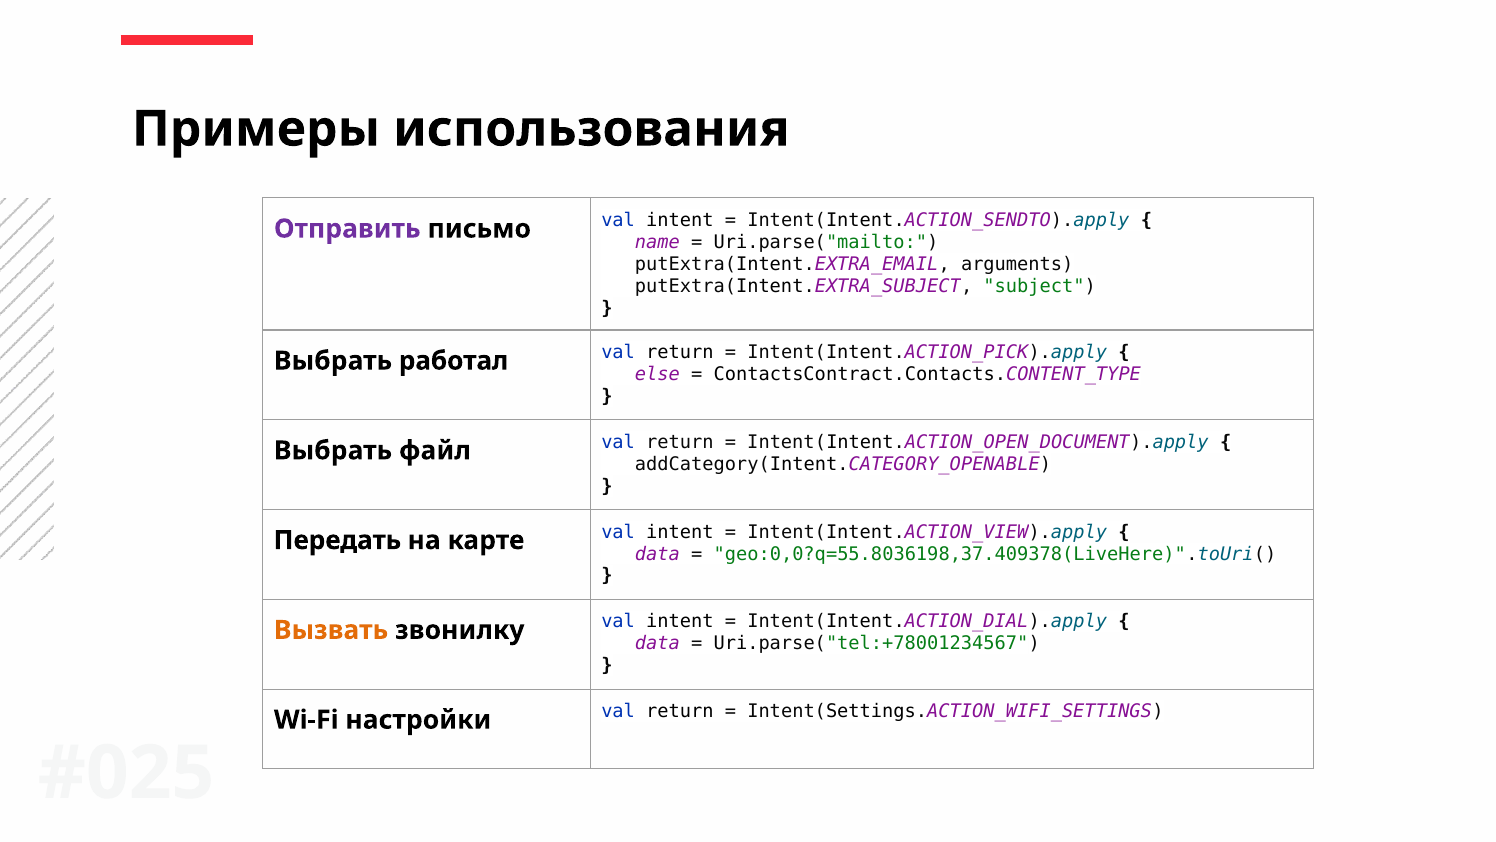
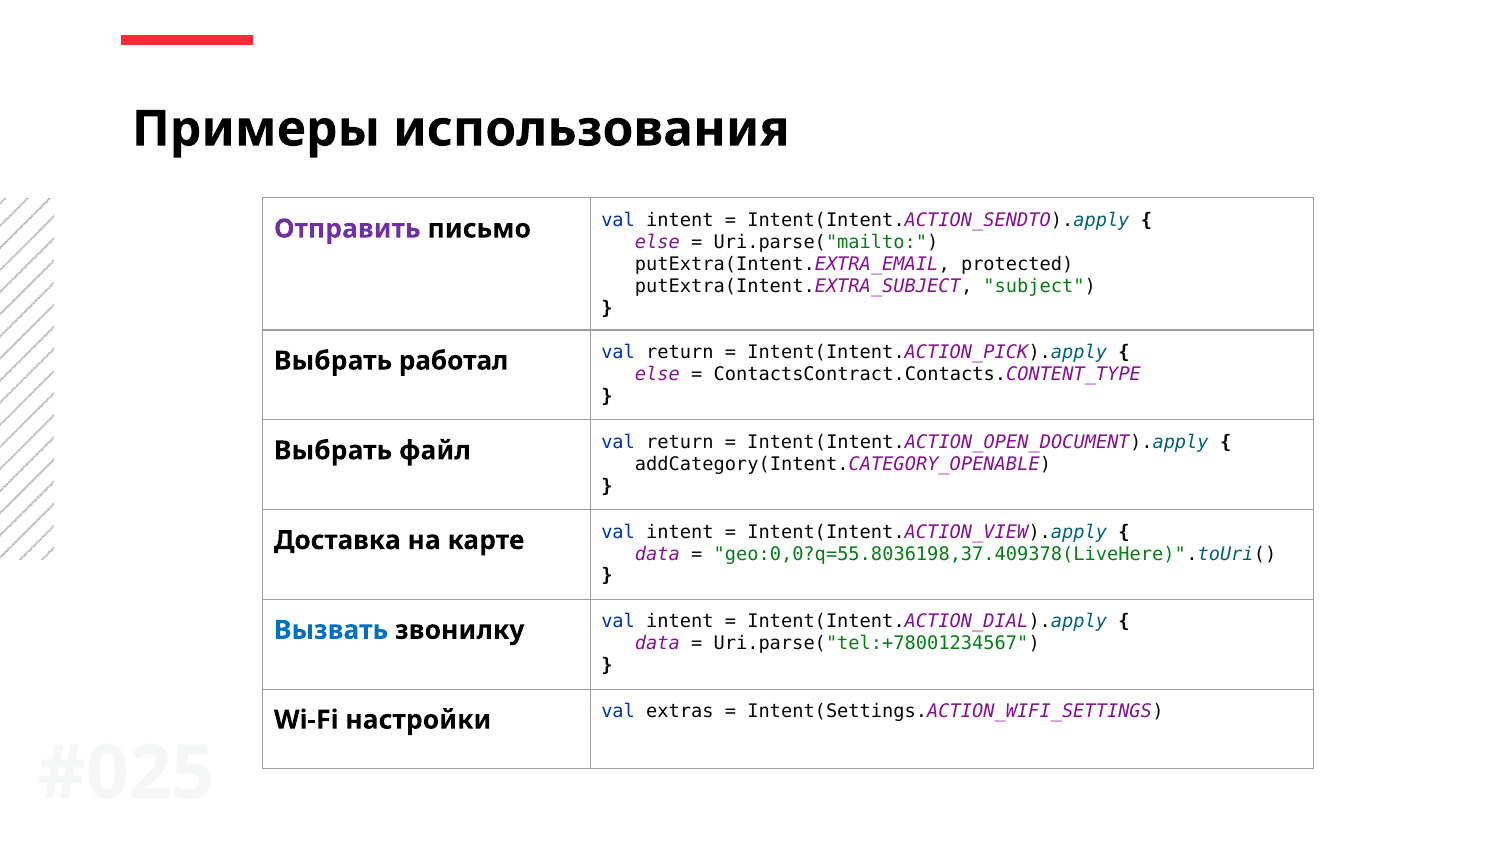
name at (657, 242): name -> else
arguments: arguments -> protected
Передать: Передать -> Доставка
Вызвать colour: orange -> blue
return at (680, 711): return -> extras
